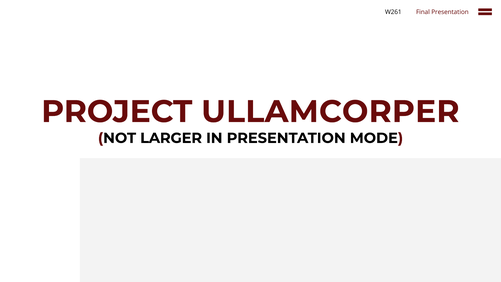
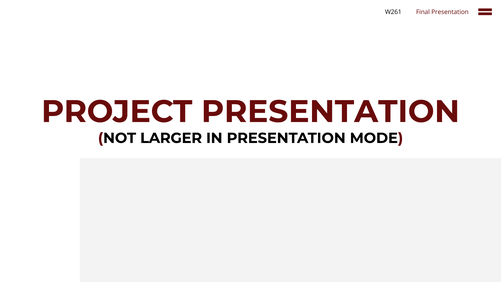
PROJECT ULLAMCORPER: ULLAMCORPER -> PRESENTATION
